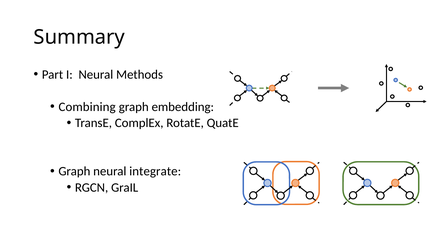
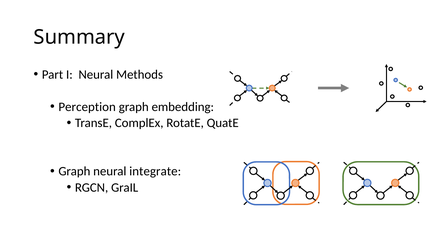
Combining: Combining -> Perception
